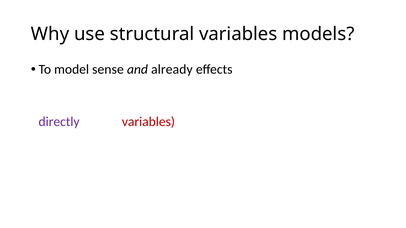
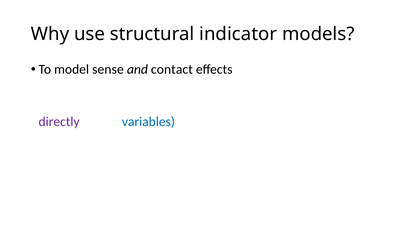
structural variables: variables -> indicator
already: already -> contact
variables at (148, 122) colour: red -> blue
